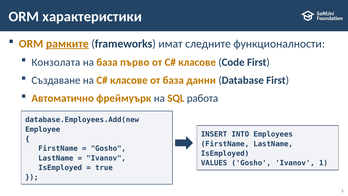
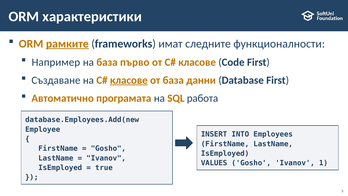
Конзолата: Конзолата -> Например
класове at (129, 80) underline: none -> present
фреймуърк: фреймуърк -> програмата
